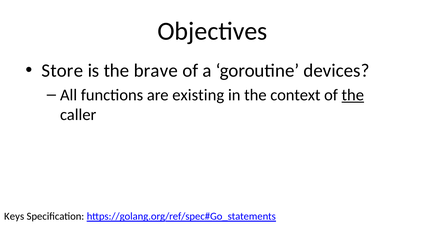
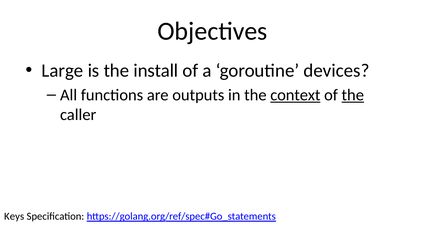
Store: Store -> Large
brave: brave -> install
existing: existing -> outputs
context underline: none -> present
